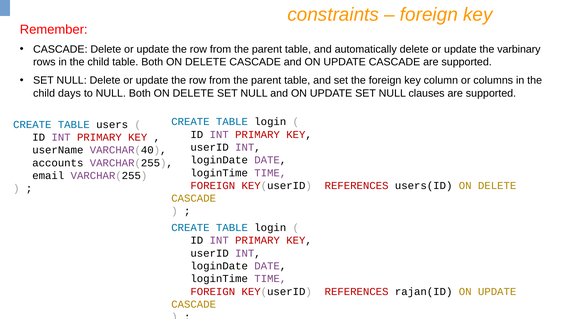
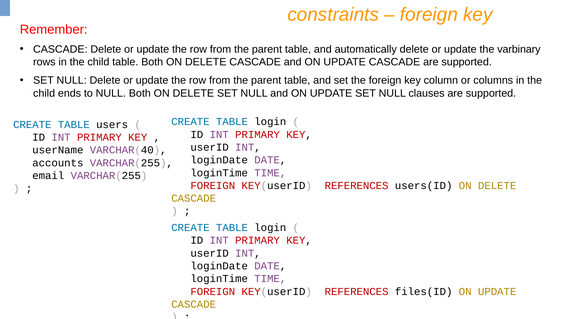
days: days -> ends
rajan(ID: rajan(ID -> files(ID
